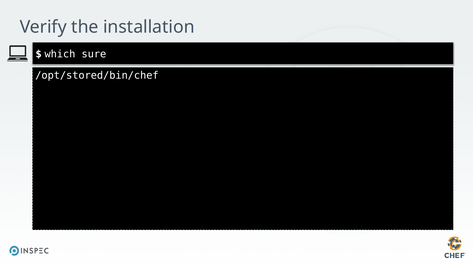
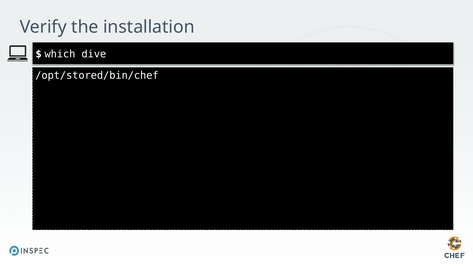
sure: sure -> dive
